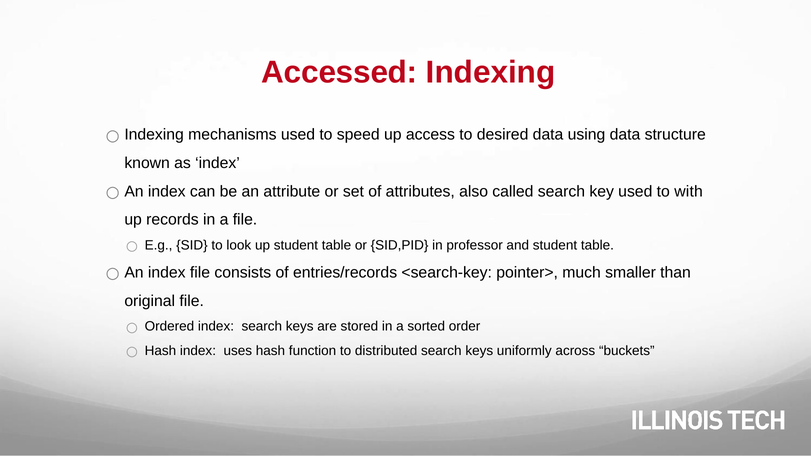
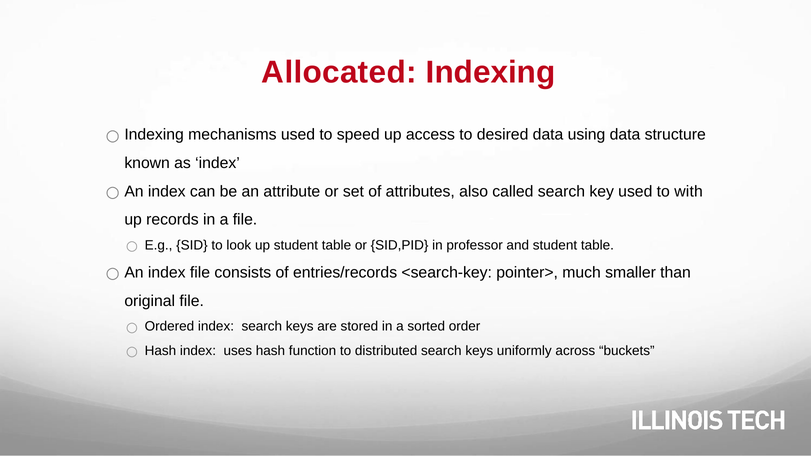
Accessed: Accessed -> Allocated
